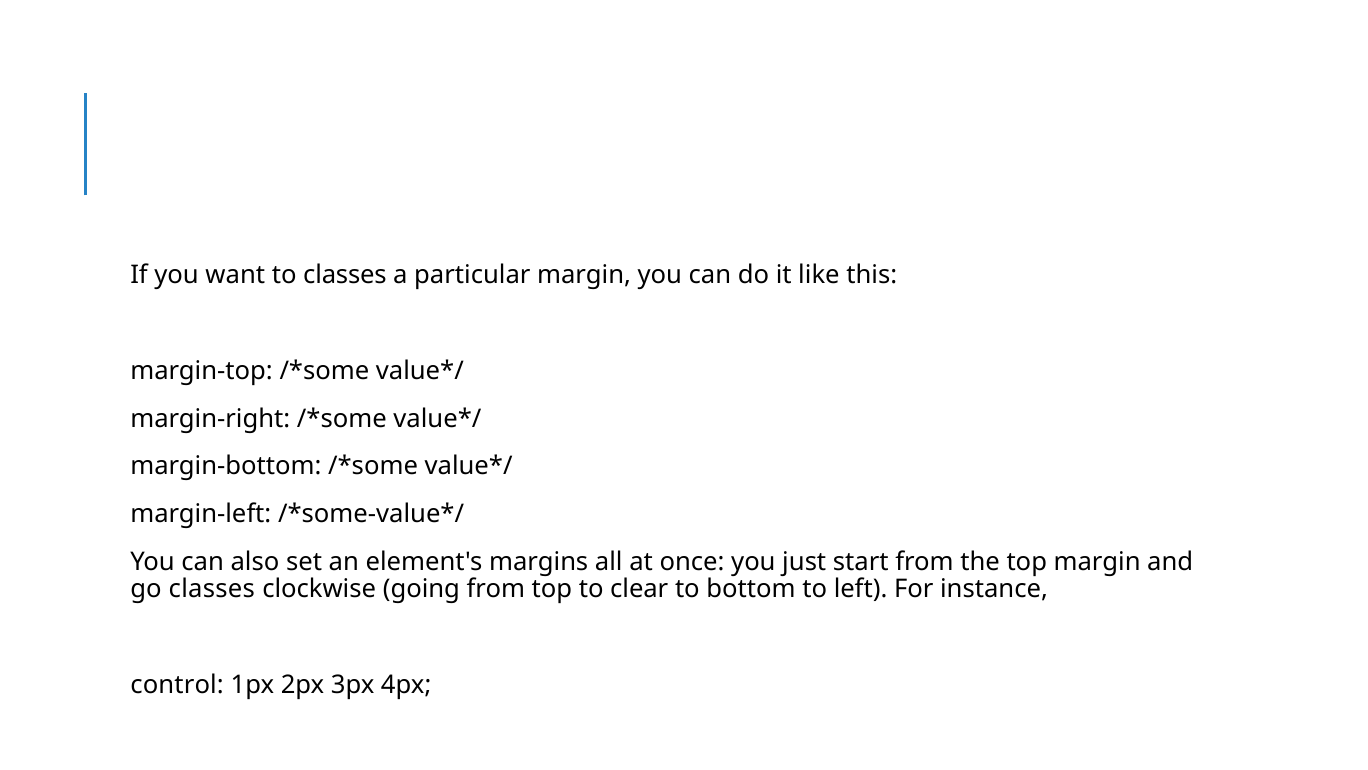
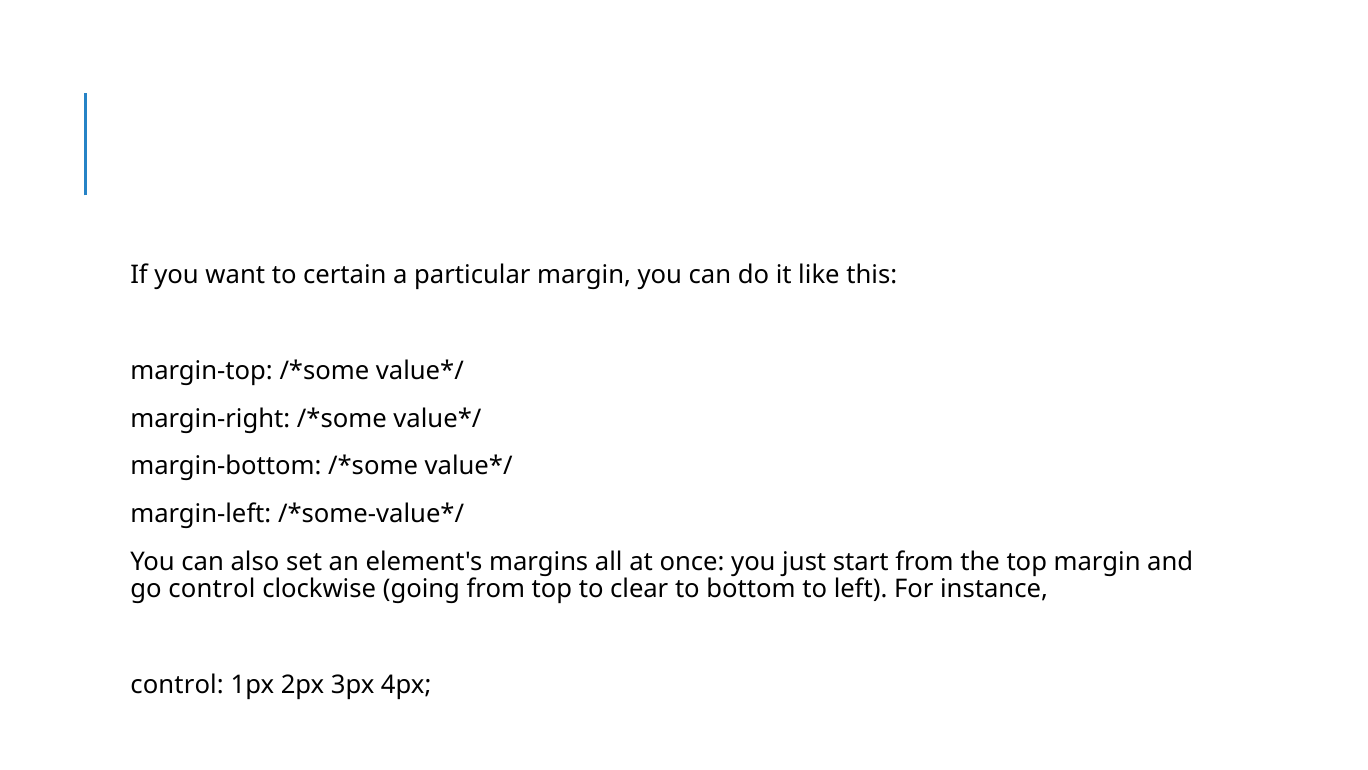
to classes: classes -> certain
go classes: classes -> control
